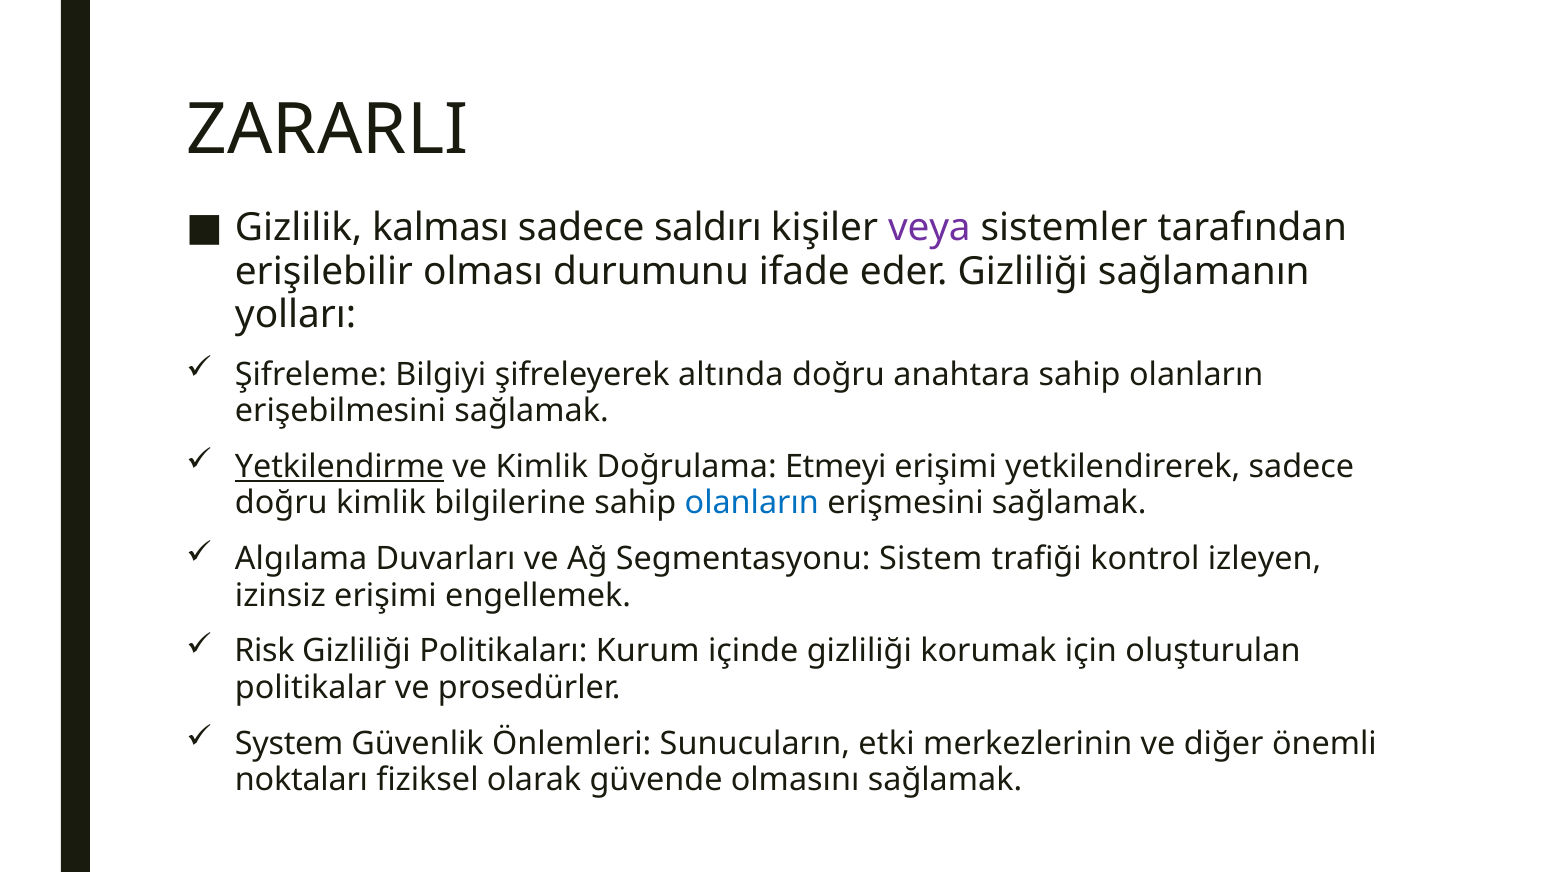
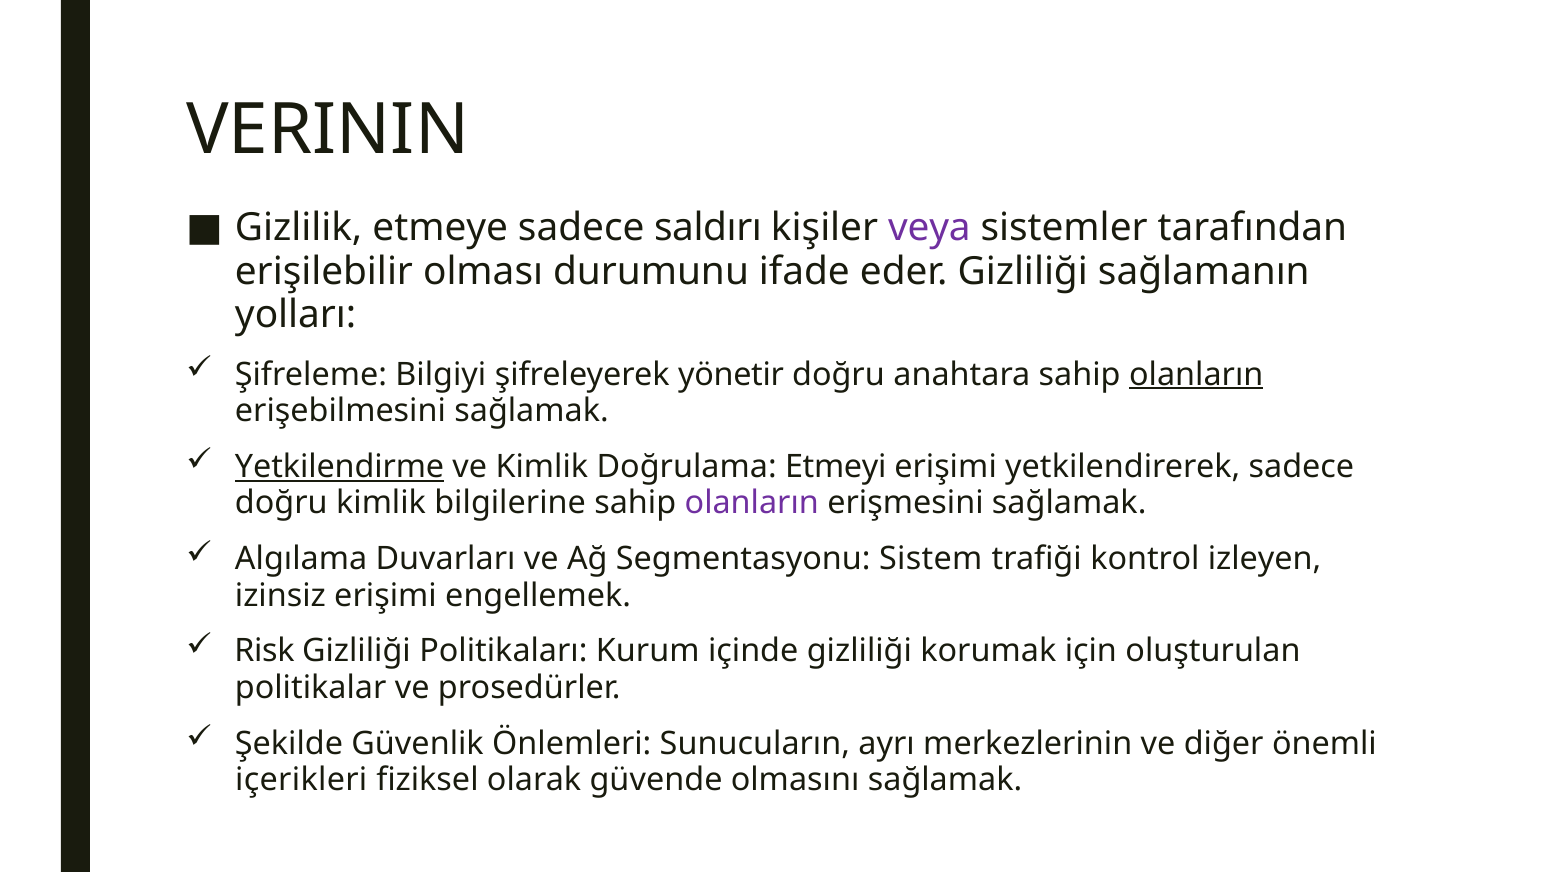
ZARARLI: ZARARLI -> VERININ
kalması: kalması -> etmeye
altında: altında -> yönetir
olanların at (1196, 375) underline: none -> present
olanların at (752, 503) colour: blue -> purple
System: System -> Şekilde
etki: etki -> ayrı
noktaları: noktaları -> içerikleri
